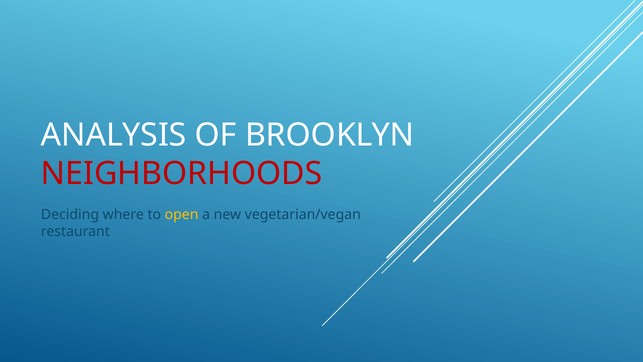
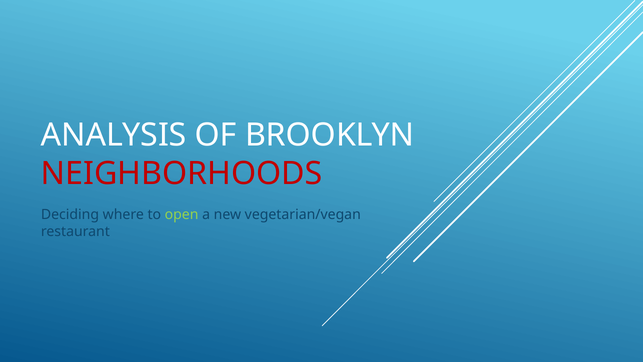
open colour: yellow -> light green
